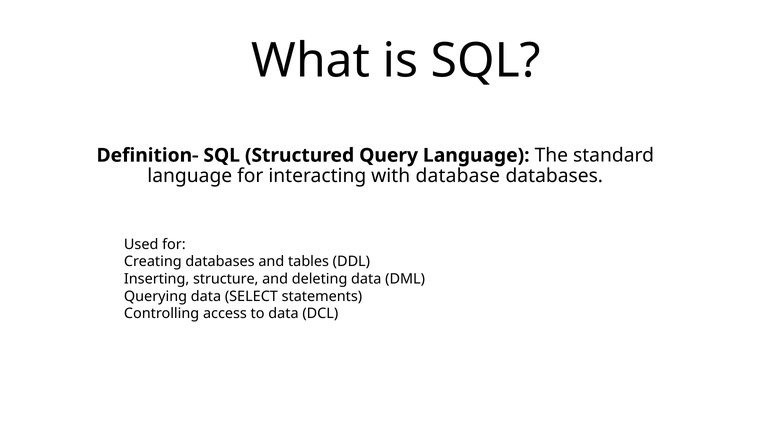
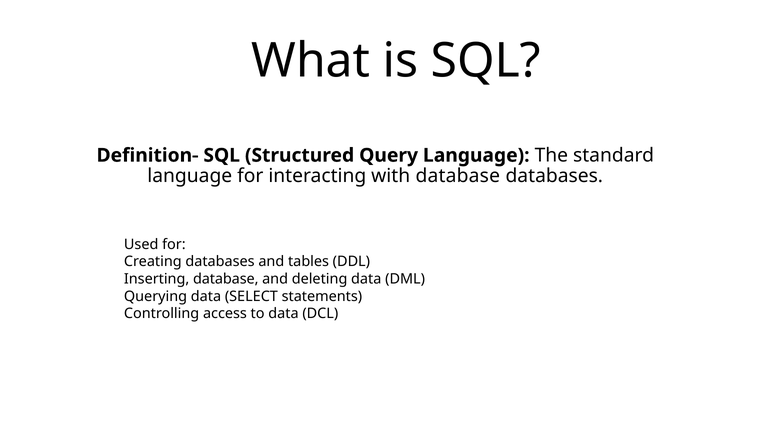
Inserting structure: structure -> database
